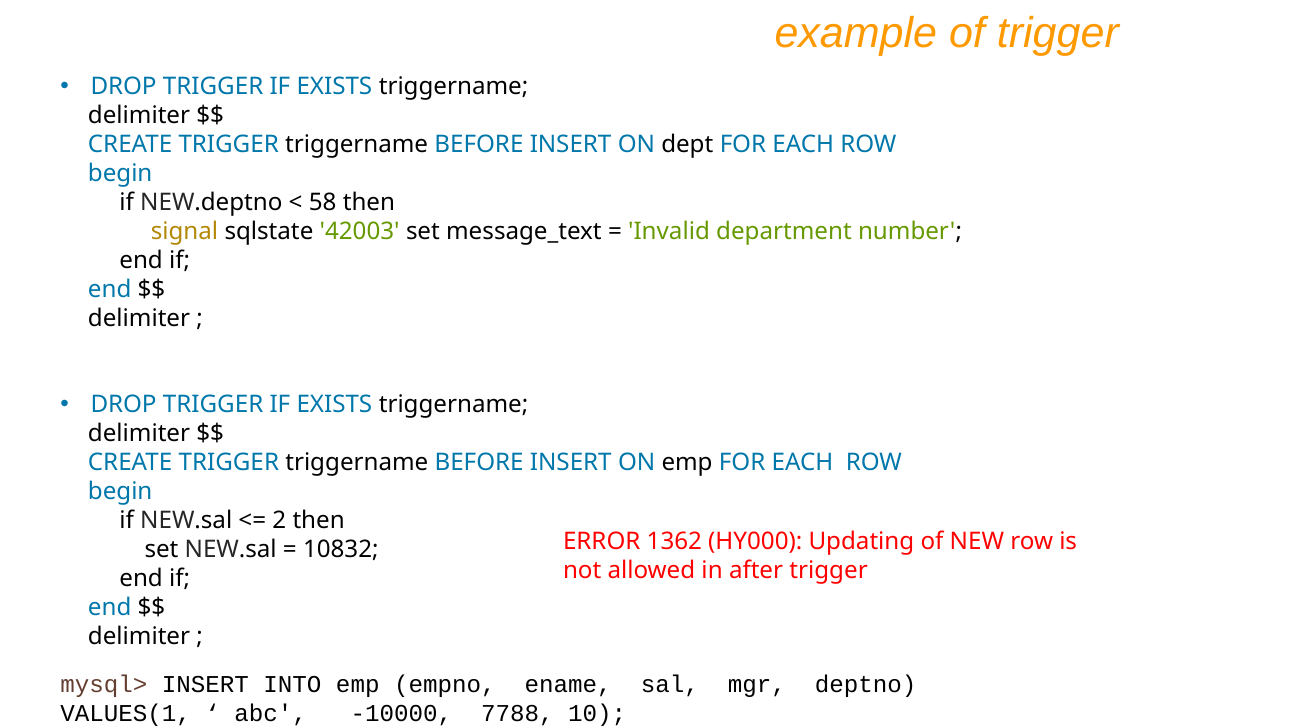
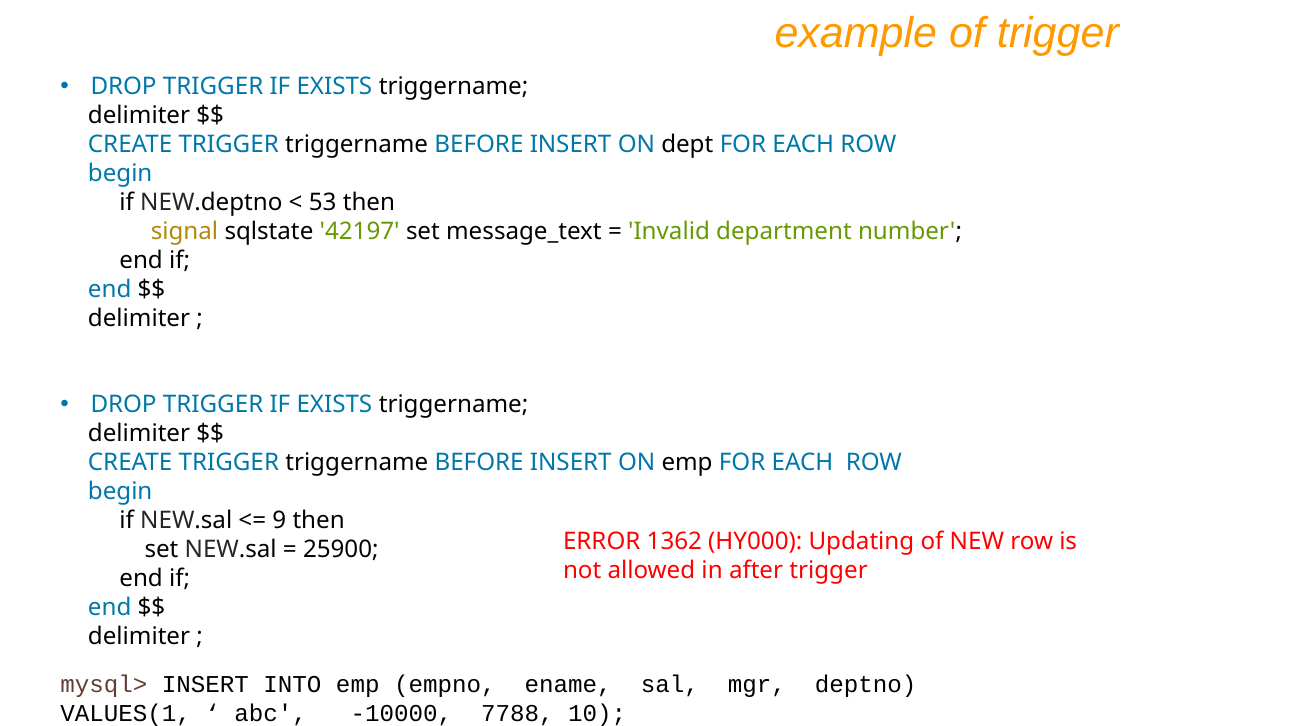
58: 58 -> 53
42003: 42003 -> 42197
2: 2 -> 9
10832: 10832 -> 25900
